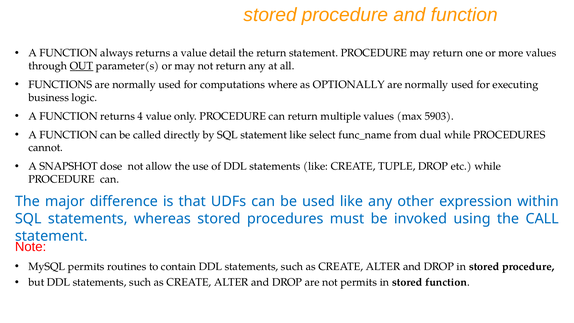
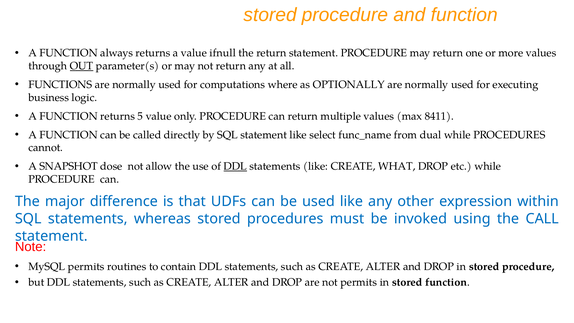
detail: detail -> ifnull
4: 4 -> 5
5903: 5903 -> 8411
DDL at (235, 166) underline: none -> present
TUPLE: TUPLE -> WHAT
